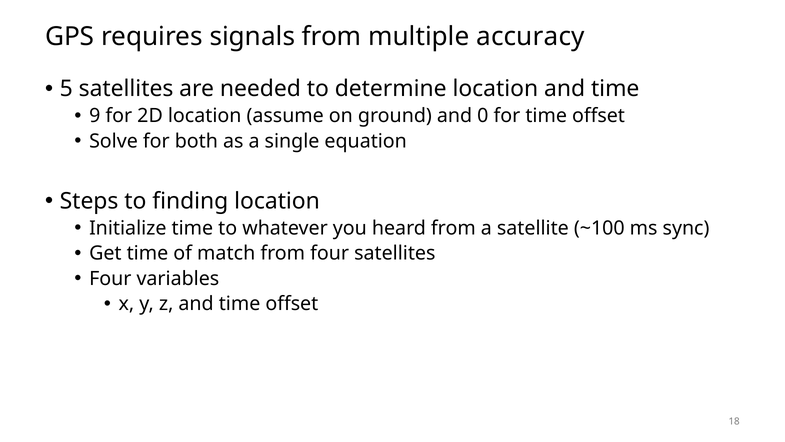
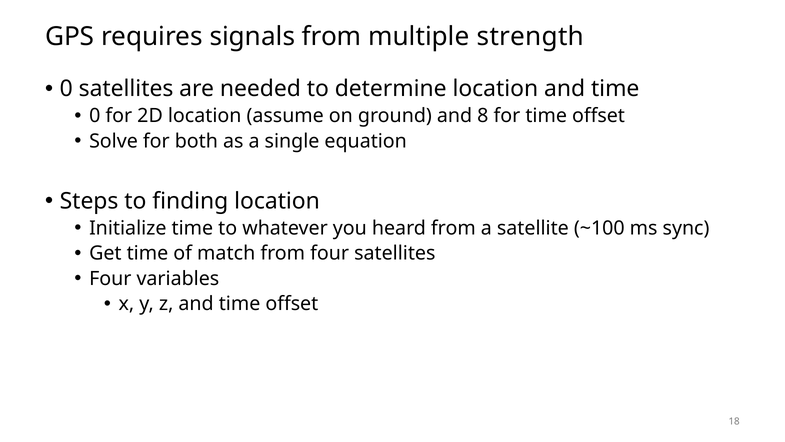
accuracy: accuracy -> strength
5 at (66, 89): 5 -> 0
9 at (95, 116): 9 -> 0
0: 0 -> 8
